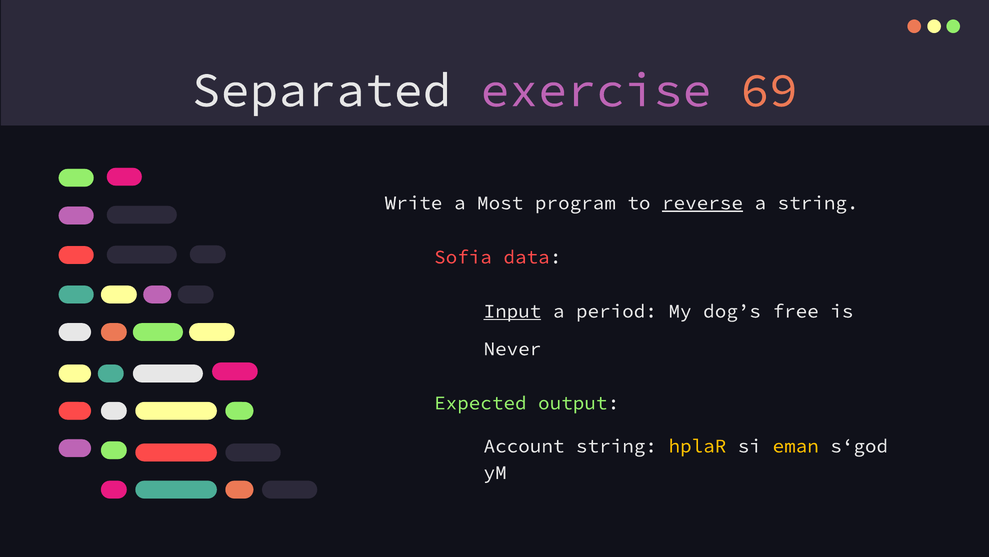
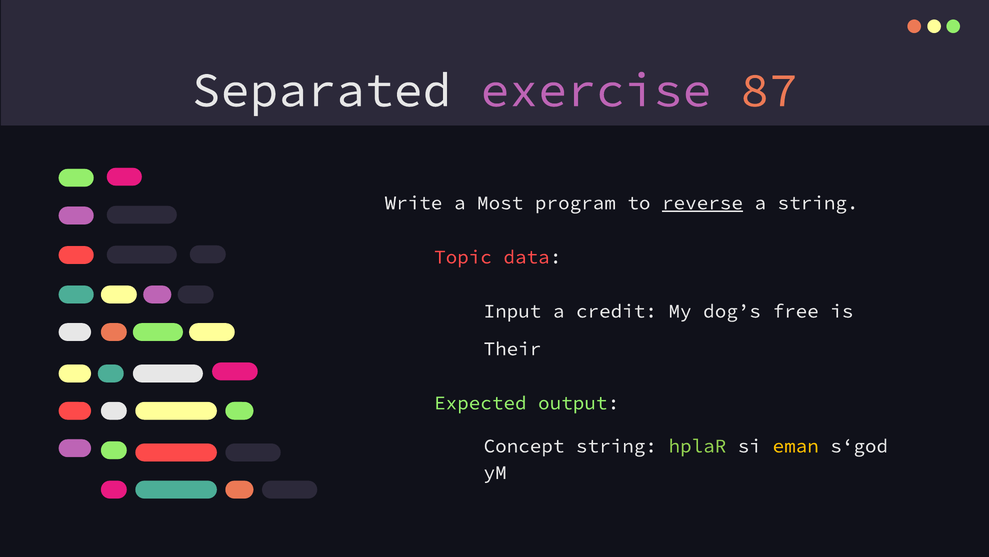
69: 69 -> 87
Sofia: Sofia -> Topic
Input underline: present -> none
period: period -> credit
Never: Never -> Their
Account: Account -> Concept
hplaR colour: yellow -> light green
